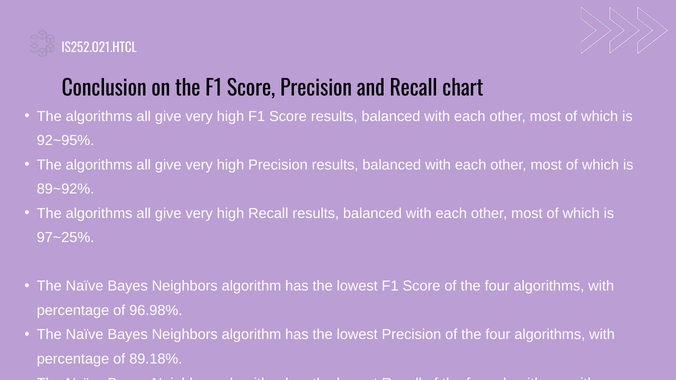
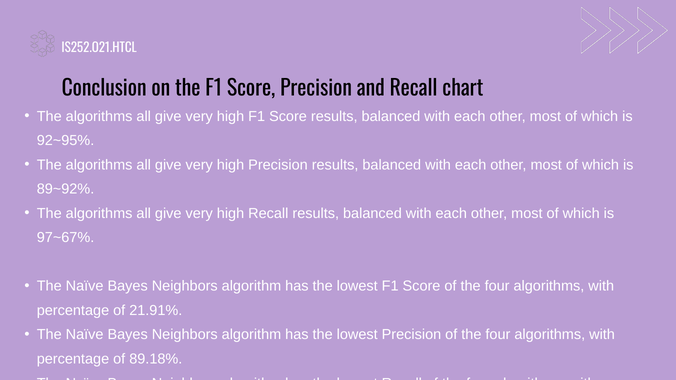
97~25%: 97~25% -> 97~67%
96.98%: 96.98% -> 21.91%
